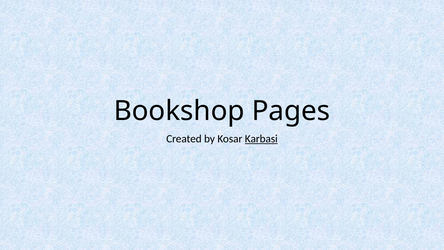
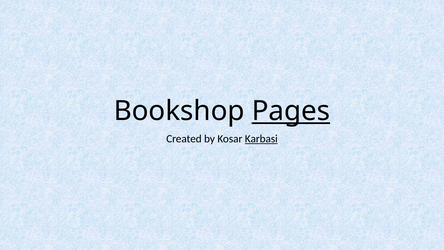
Pages underline: none -> present
